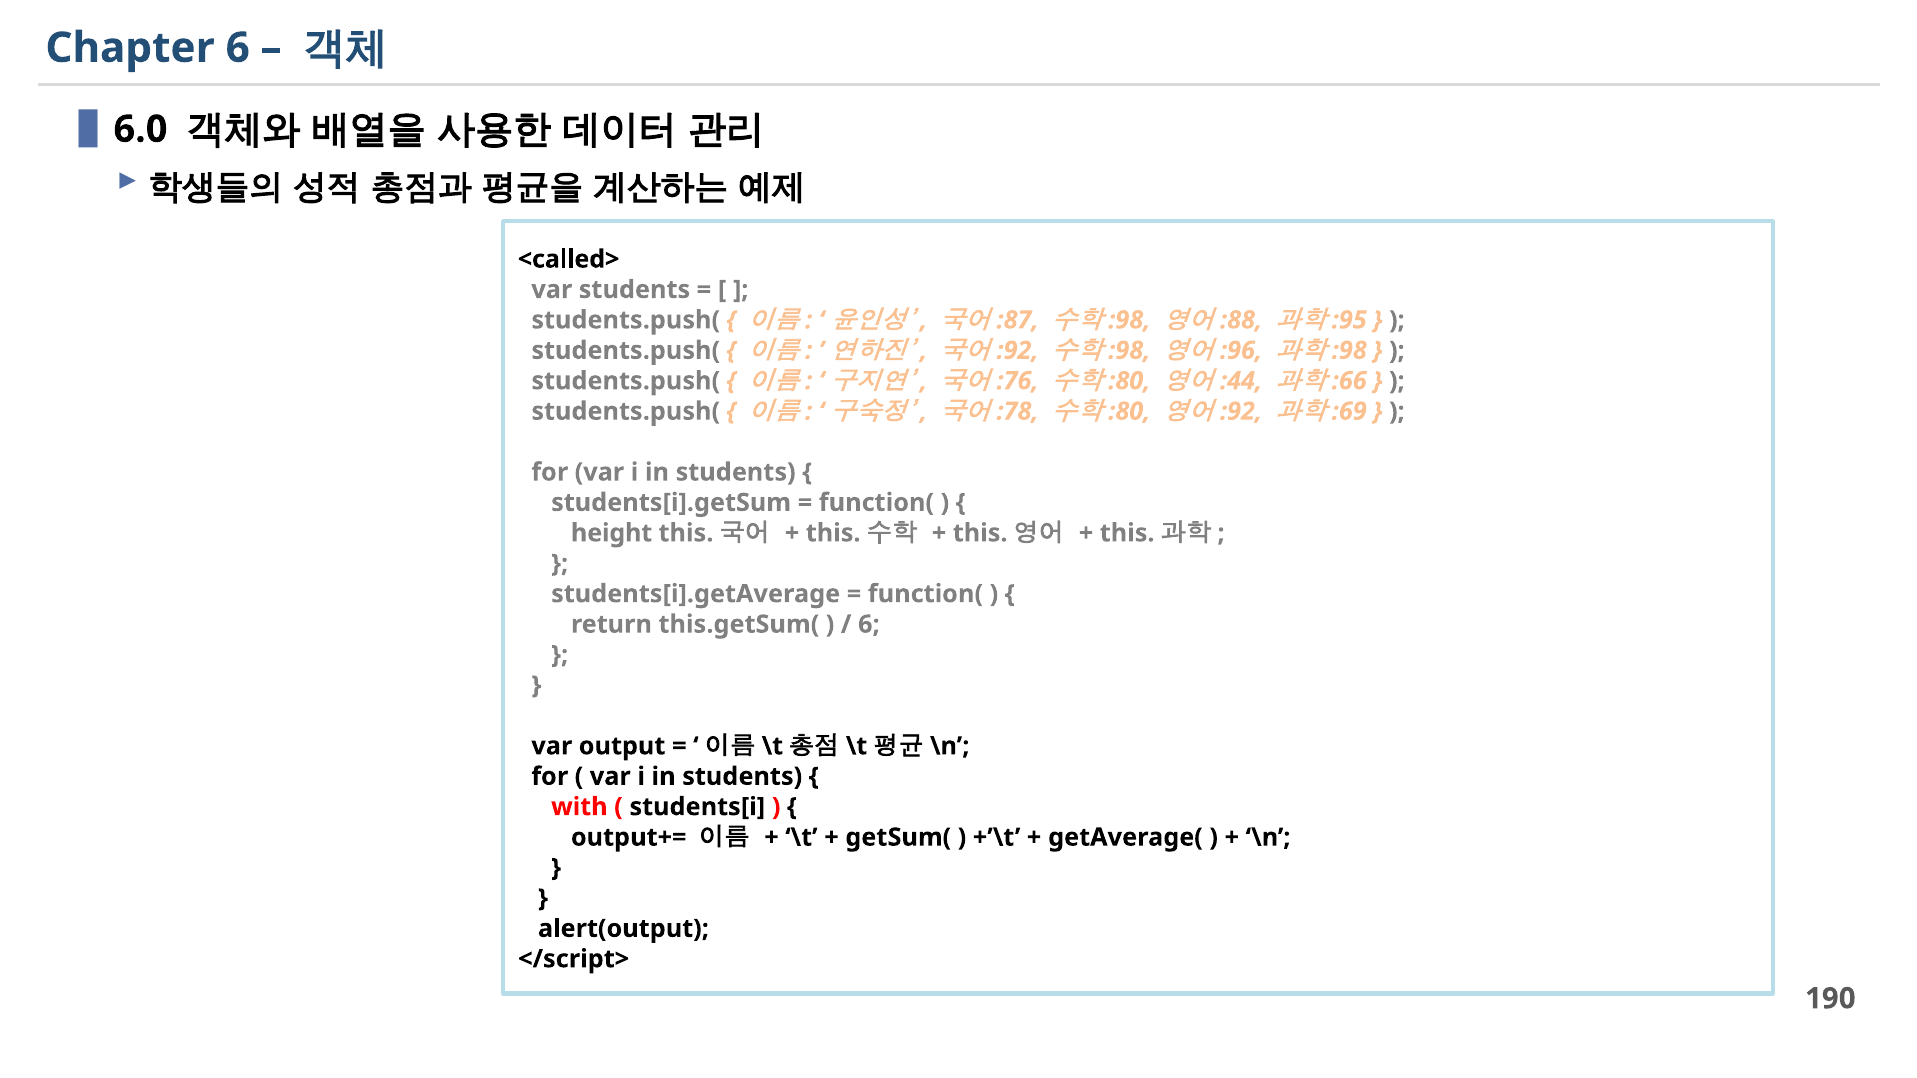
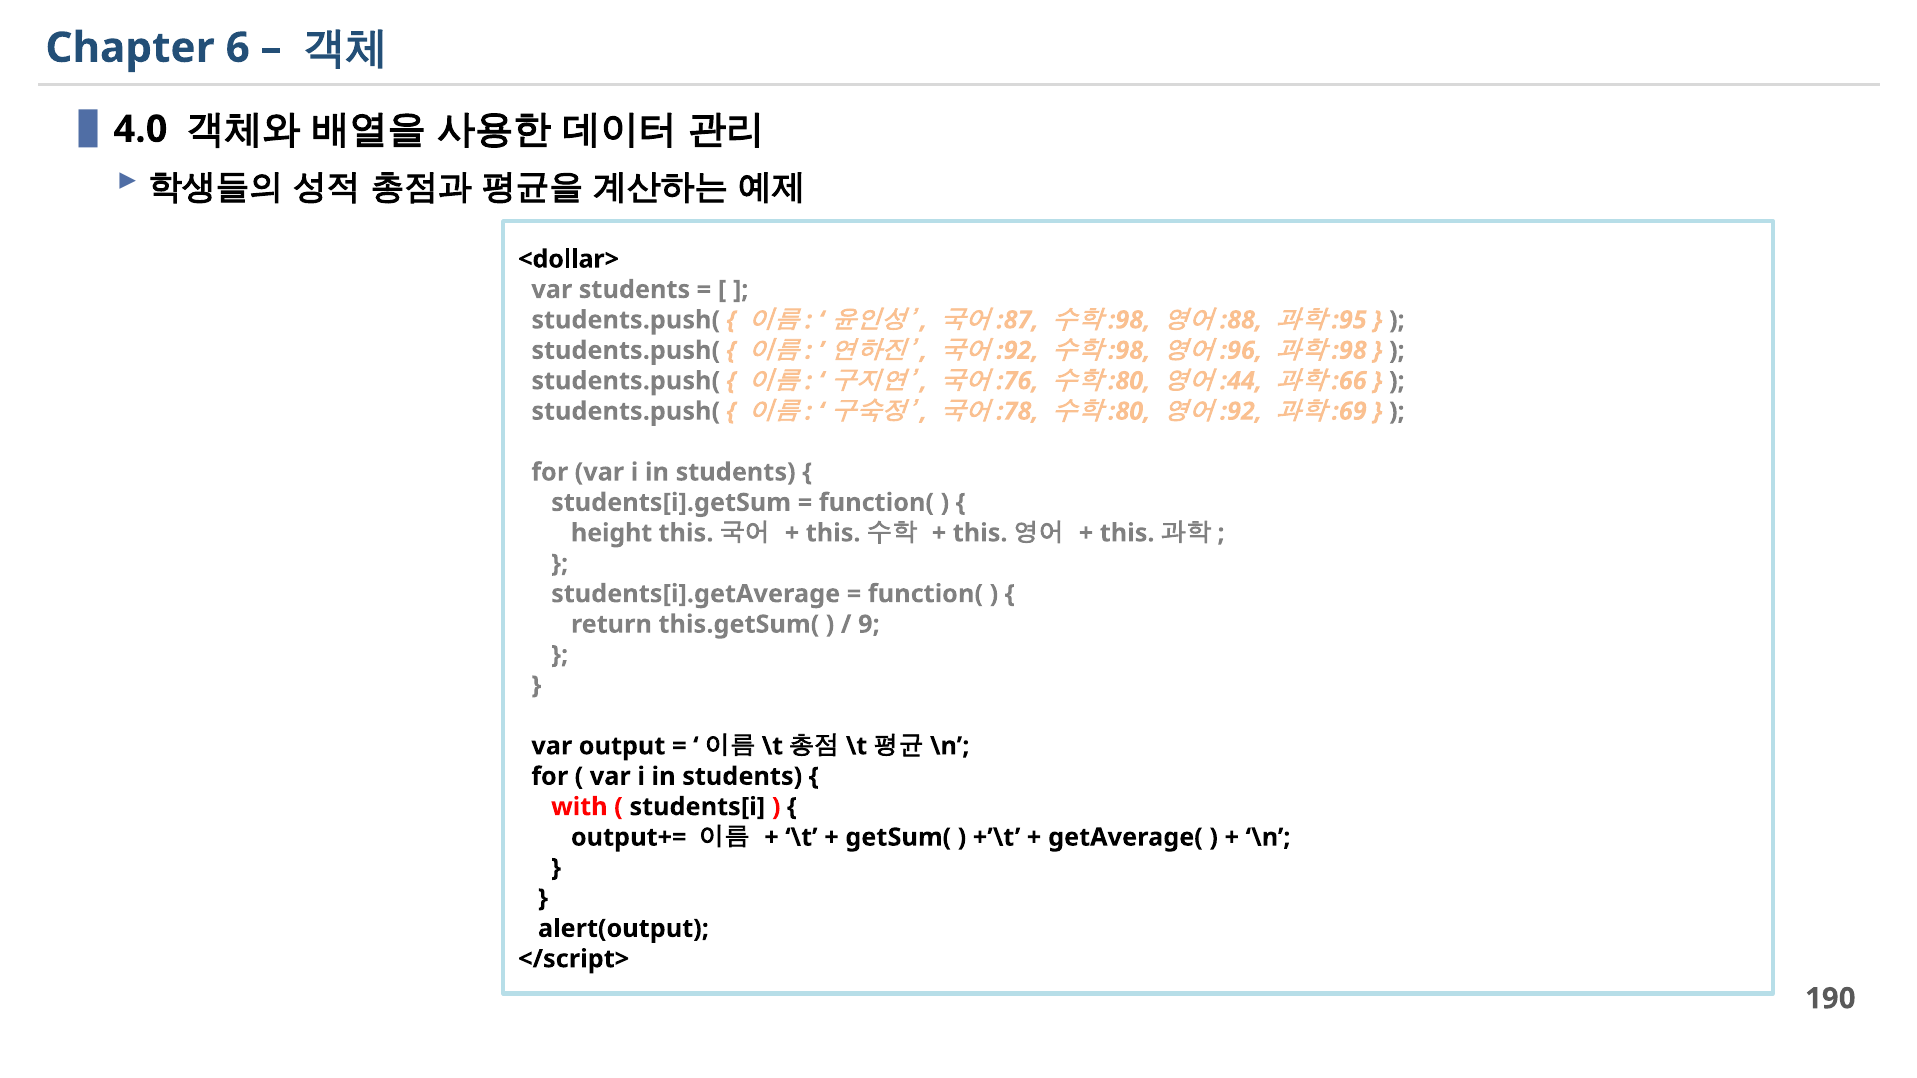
6.0: 6.0 -> 4.0
<called>: <called> -> <dollar>
6 at (869, 624): 6 -> 9
